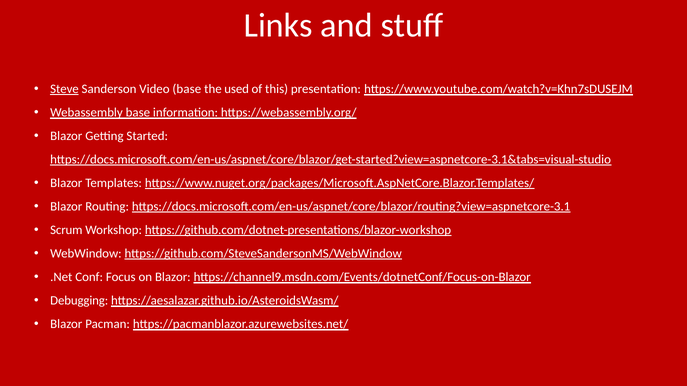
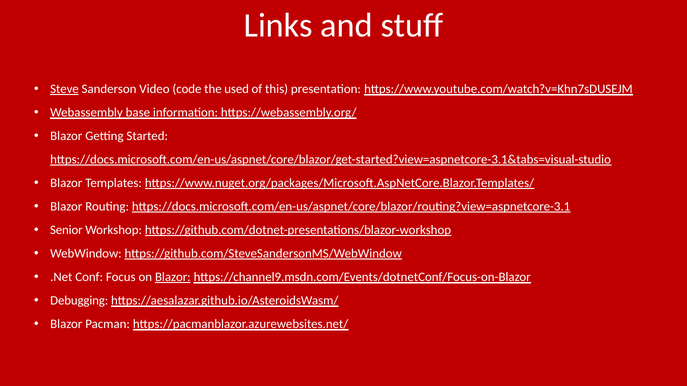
Video base: base -> code
Scrum: Scrum -> Senior
Blazor at (173, 277) underline: none -> present
